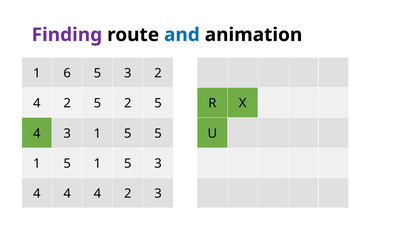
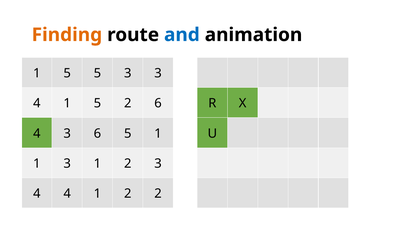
Finding colour: purple -> orange
6 at (67, 73): 6 -> 5
3 2: 2 -> 3
2 at (67, 104): 2 -> 1
5 2 5: 5 -> 6
3 1: 1 -> 6
5 5: 5 -> 1
5 at (67, 164): 5 -> 3
5 at (128, 164): 5 -> 2
4 4 4: 4 -> 1
2 3: 3 -> 2
